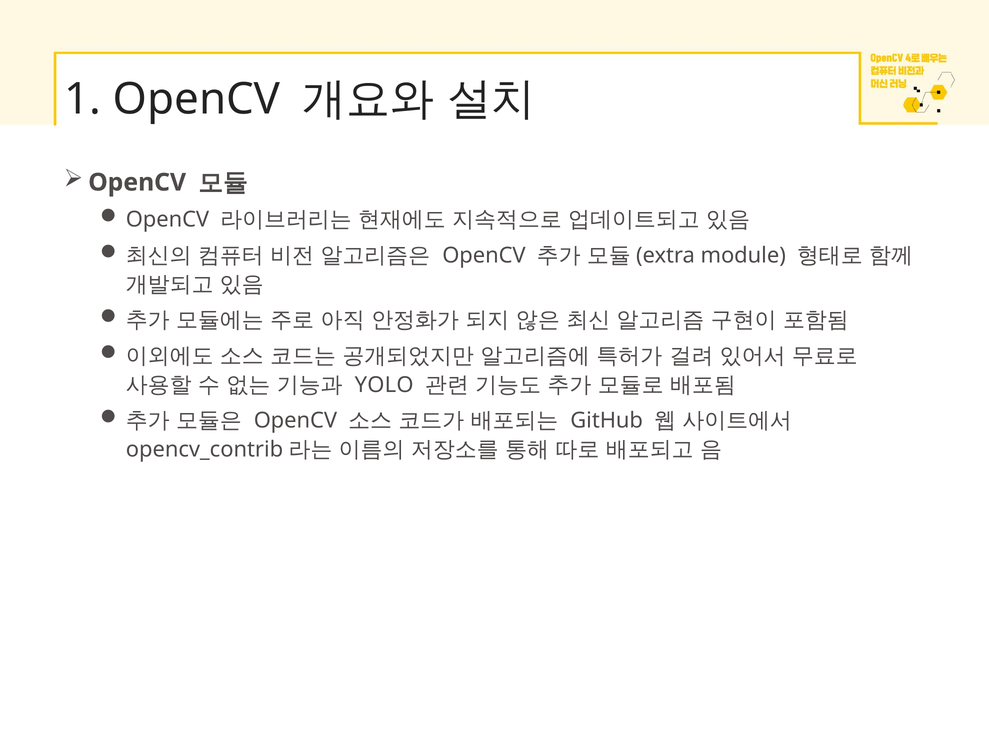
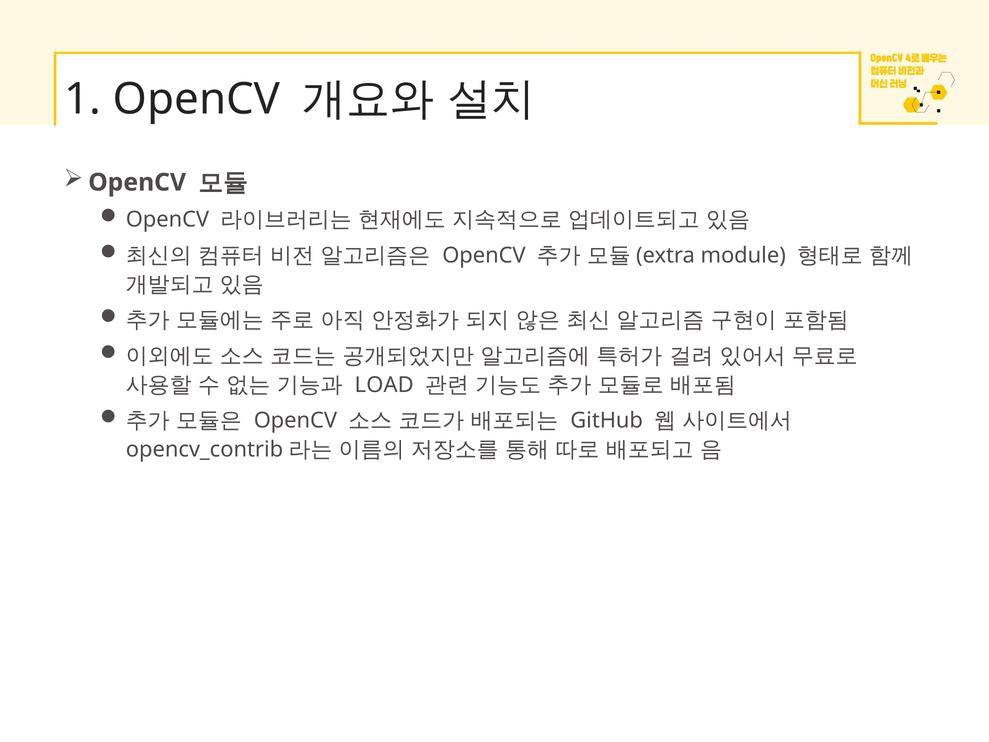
YOLO: YOLO -> LOAD
